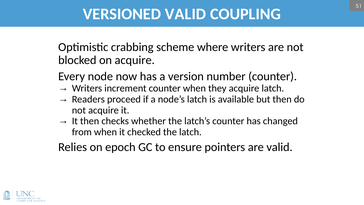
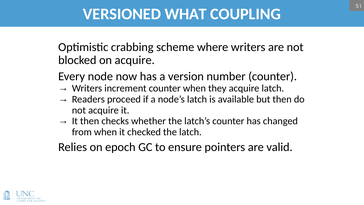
VERSIONED VALID: VALID -> WHAT
